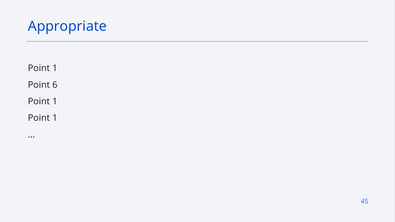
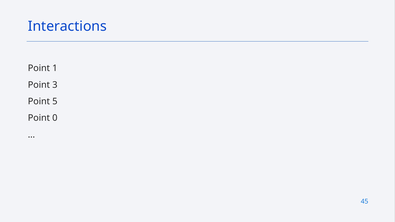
Appropriate: Appropriate -> Interactions
6: 6 -> 3
1 at (55, 101): 1 -> 5
1 at (55, 118): 1 -> 0
